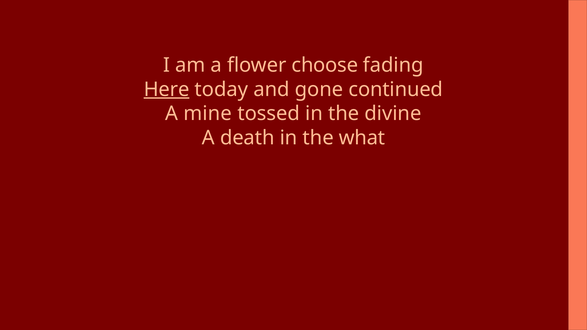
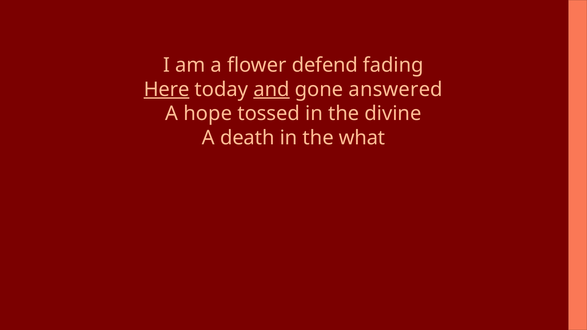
choose: choose -> defend
and underline: none -> present
continued: continued -> answered
mine: mine -> hope
